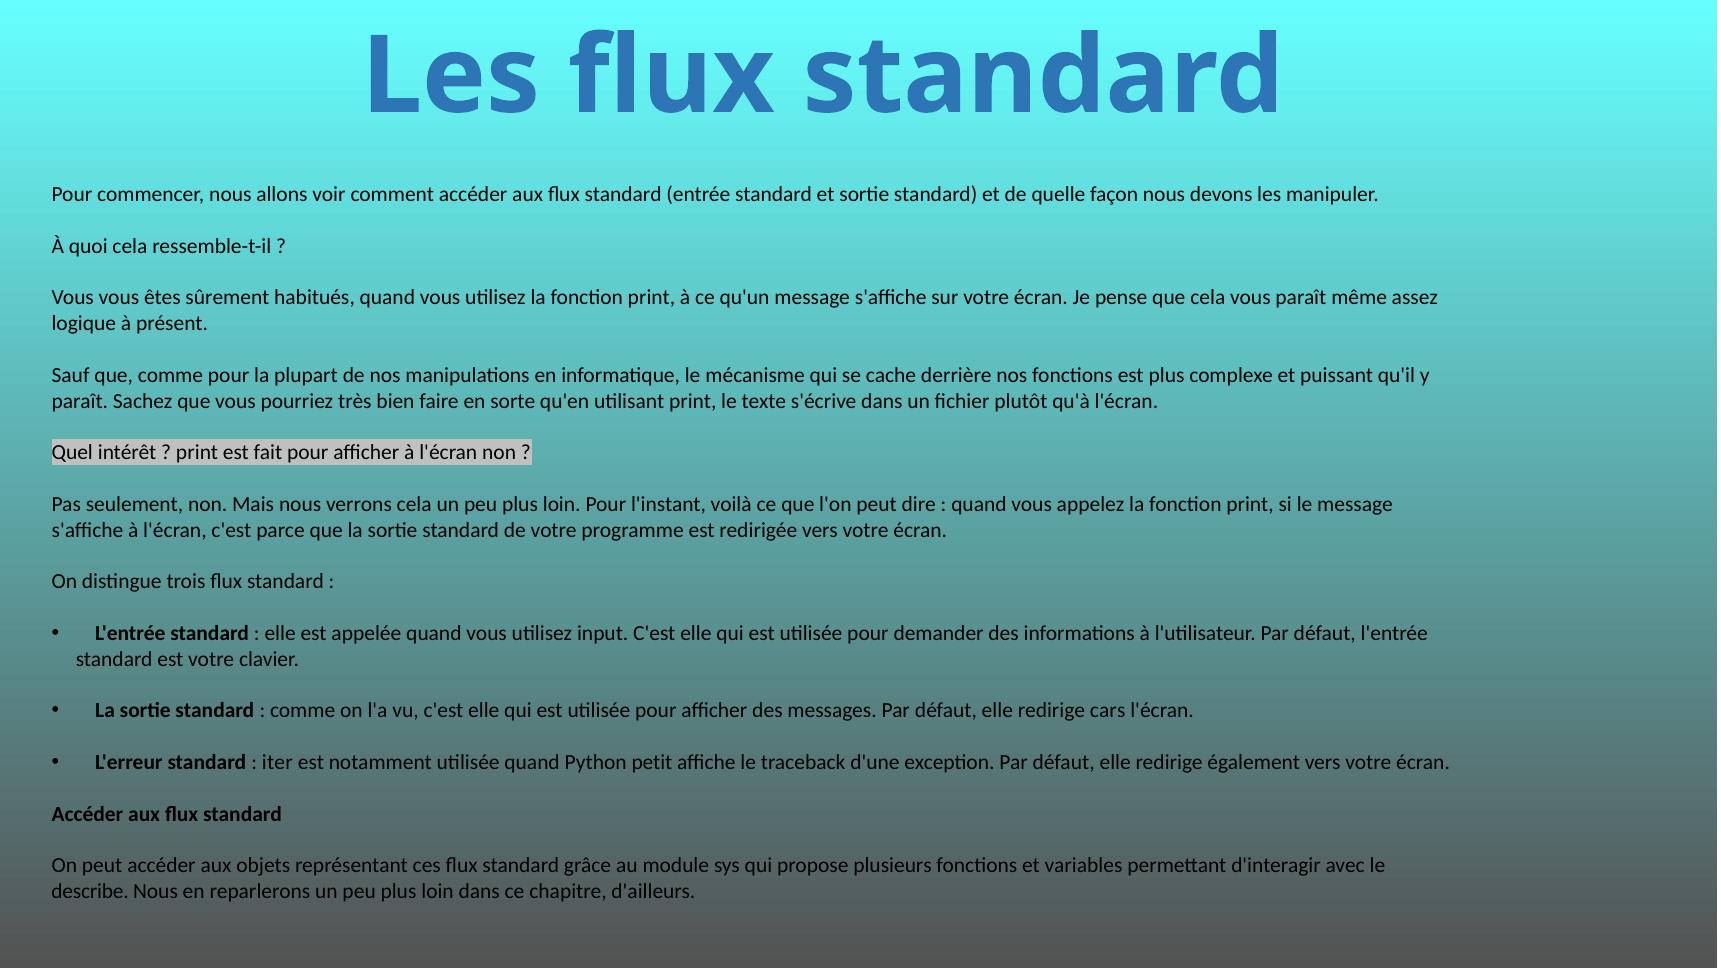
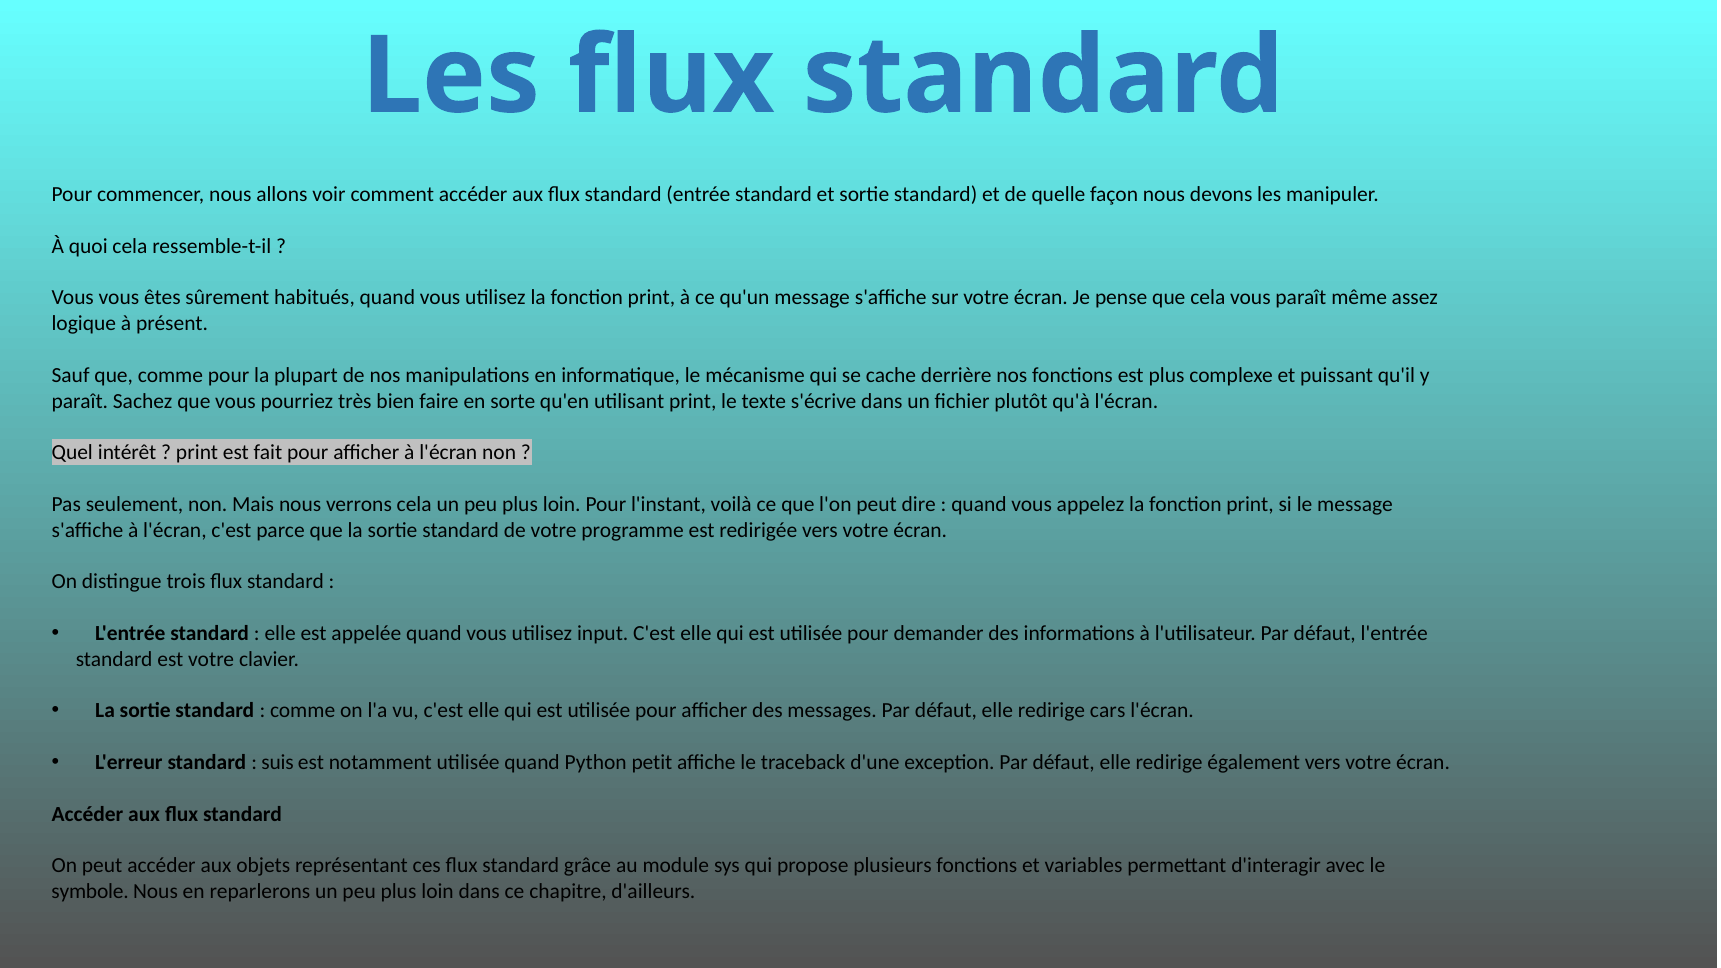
iter: iter -> suis
describe: describe -> symbole
